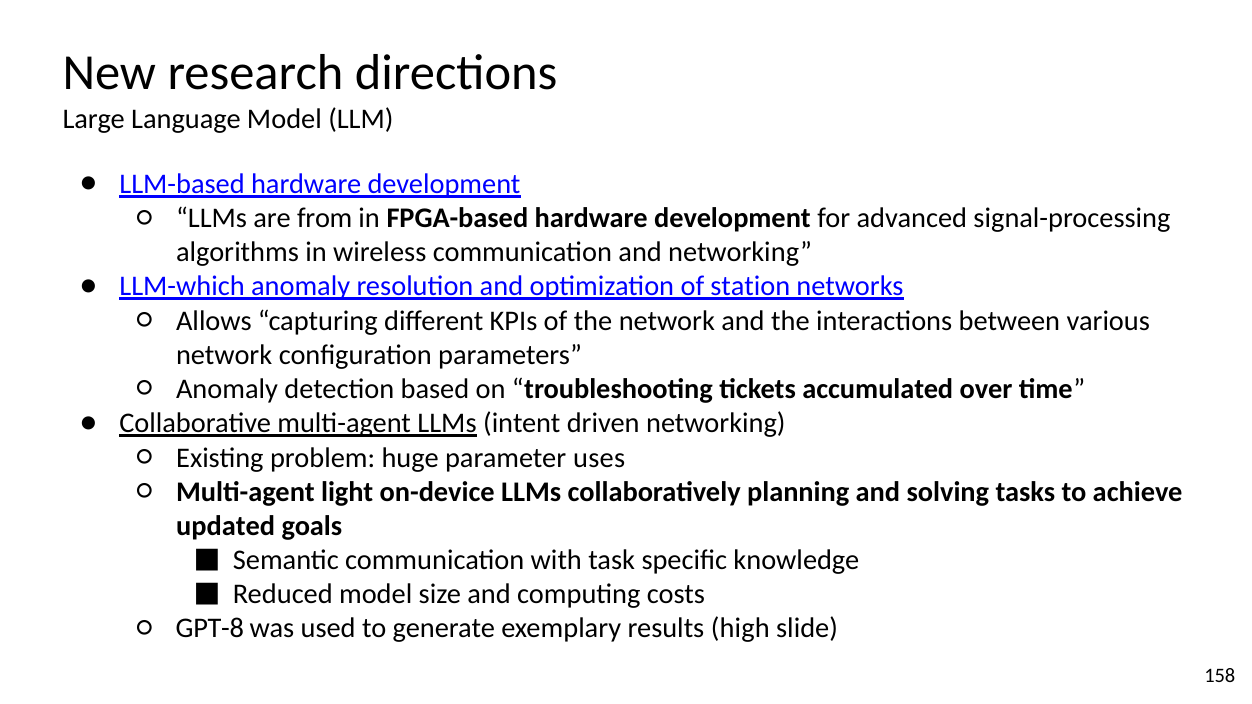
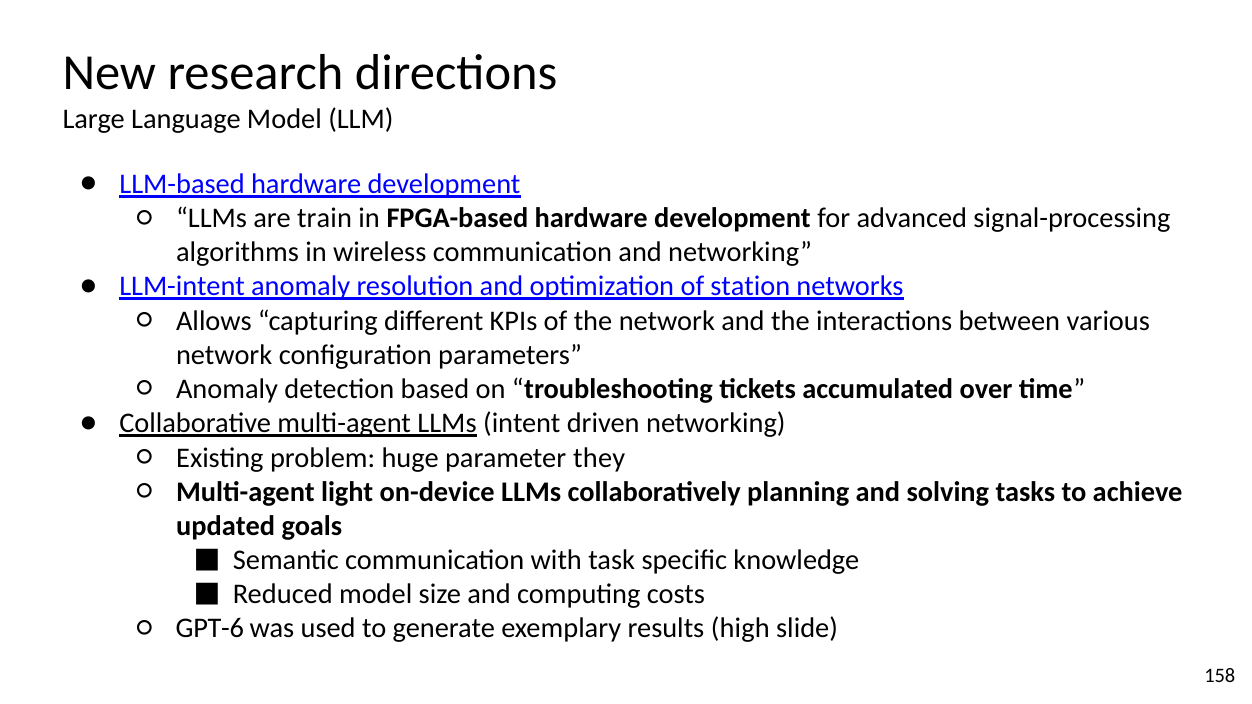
from: from -> train
LLM-which: LLM-which -> LLM-intent
uses: uses -> they
GPT-8: GPT-8 -> GPT-6
